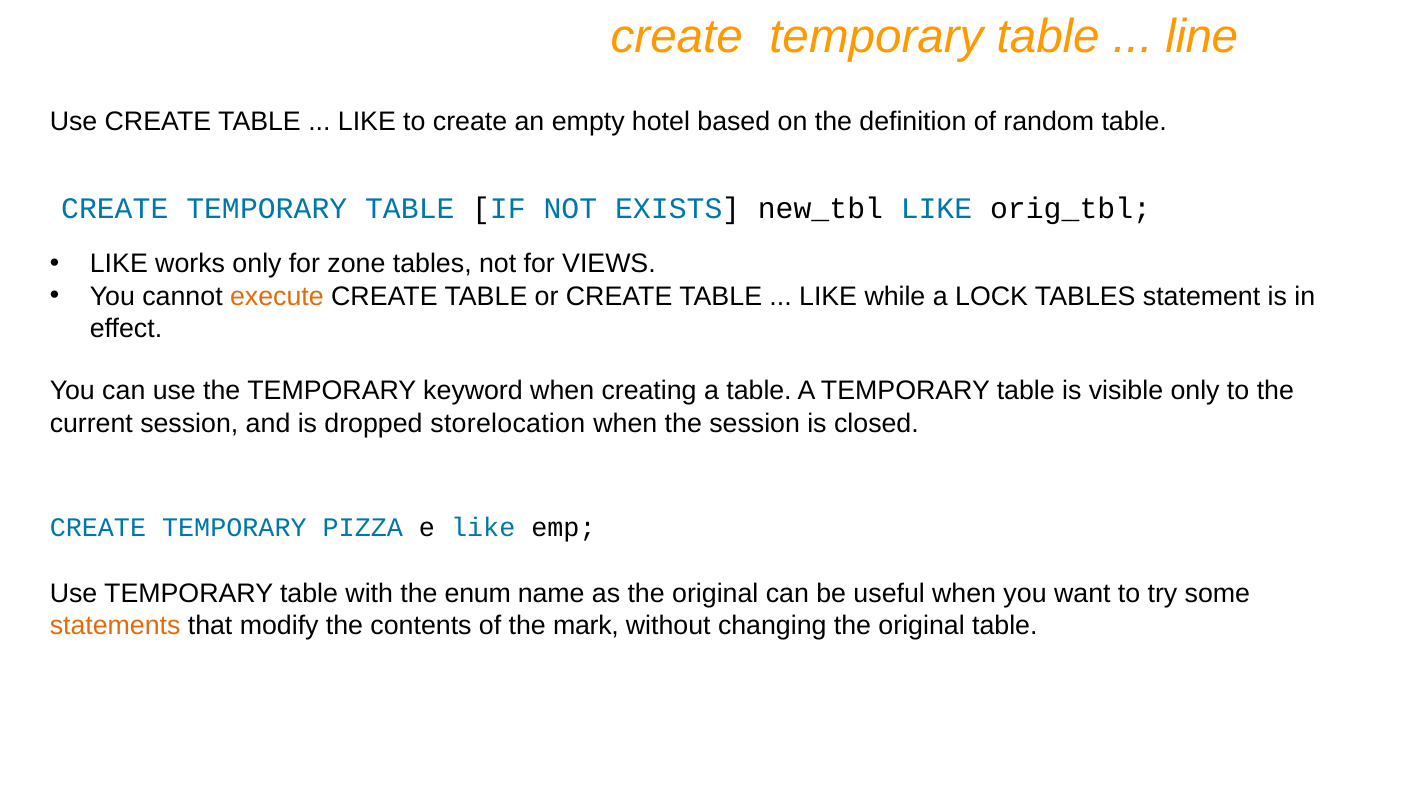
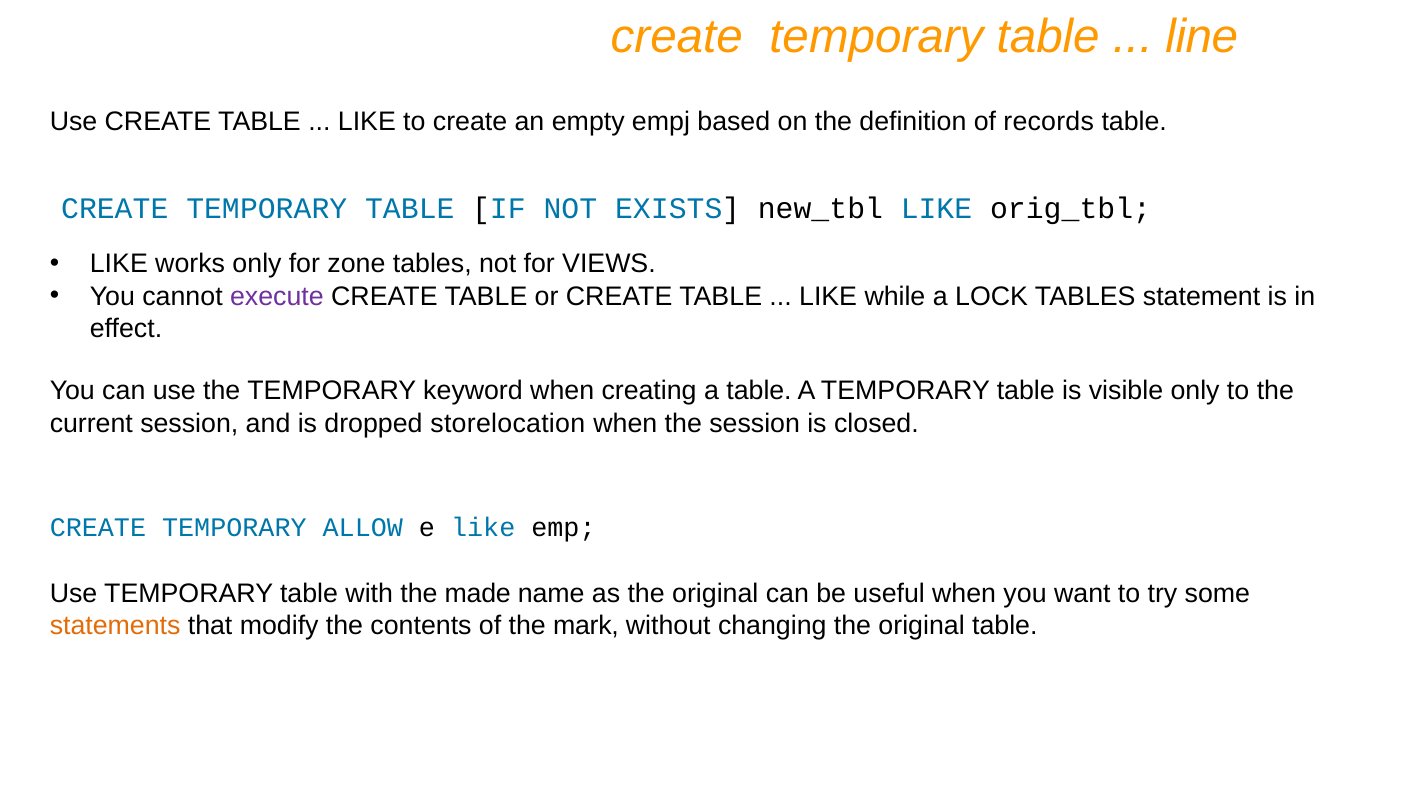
hotel: hotel -> empj
random: random -> records
execute colour: orange -> purple
PIZZA: PIZZA -> ALLOW
enum: enum -> made
